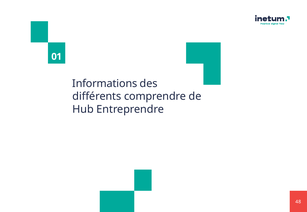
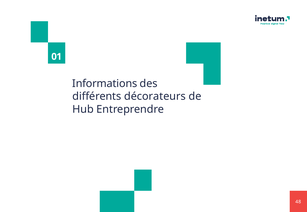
comprendre: comprendre -> décorateurs
